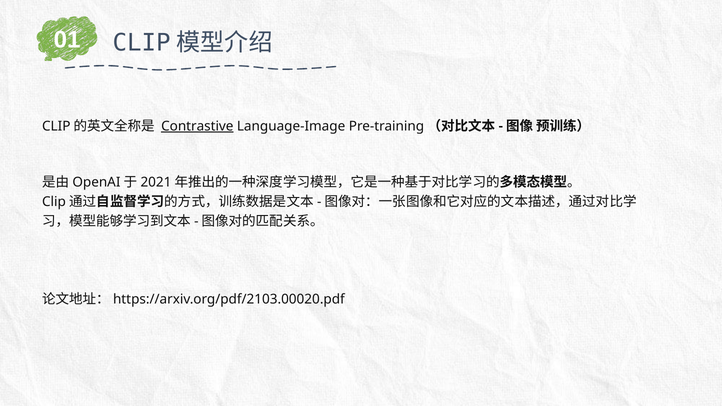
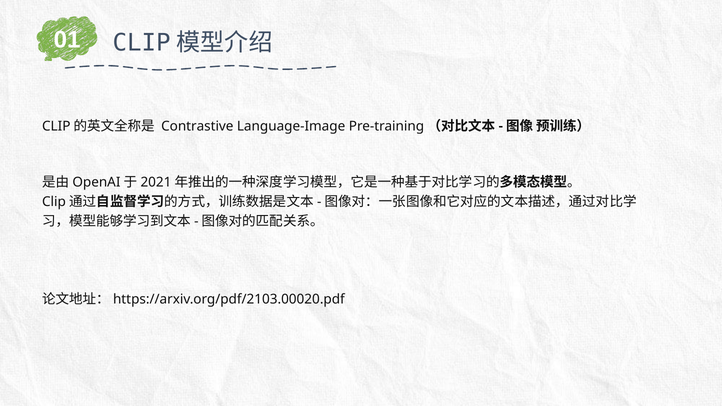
Contrastive underline: present -> none
